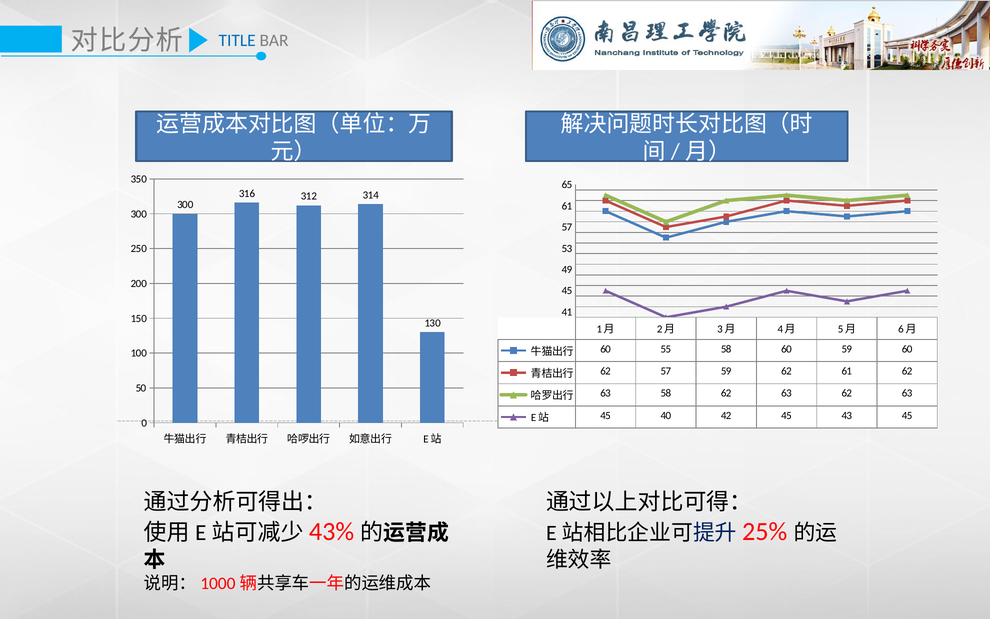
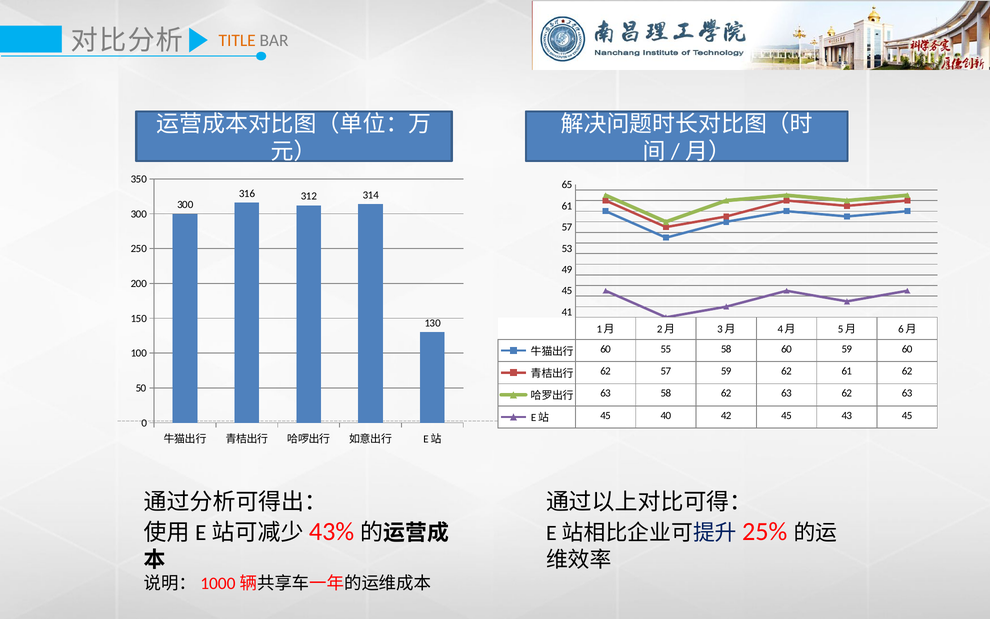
TITLE colour: blue -> orange
